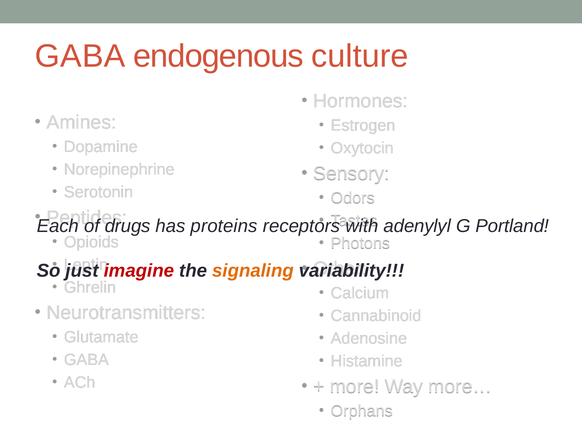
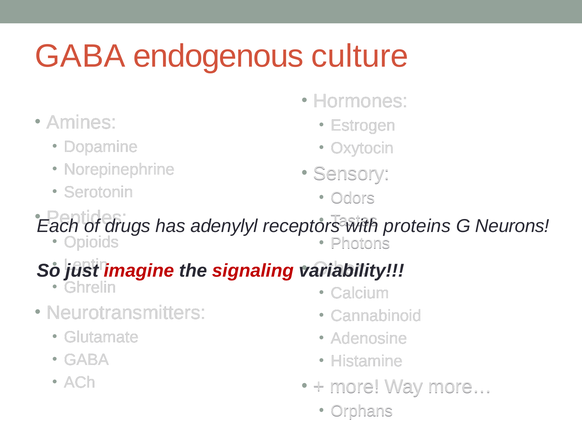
proteins: proteins -> adenylyl
adenylyl: adenylyl -> proteins
Portland: Portland -> Neurons
signaling colour: orange -> red
